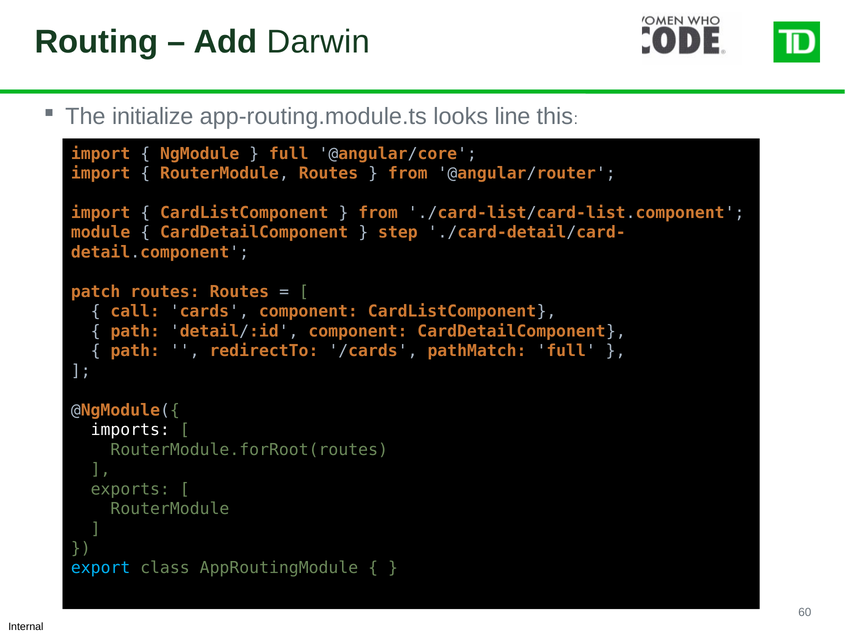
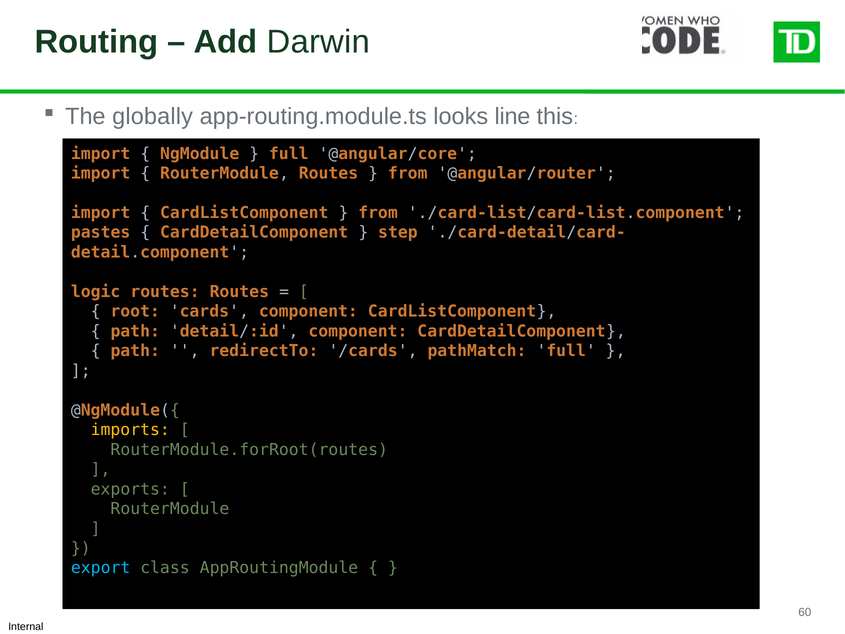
initialize: initialize -> globally
module: module -> pastes
patch: patch -> logic
call: call -> root
imports colour: white -> yellow
